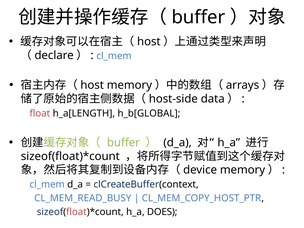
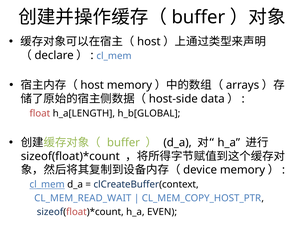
cl_mem at (47, 185) underline: none -> present
CL_MEM_READ_BUSY: CL_MEM_READ_BUSY -> CL_MEM_READ_WAIT
DOES: DOES -> EVEN
